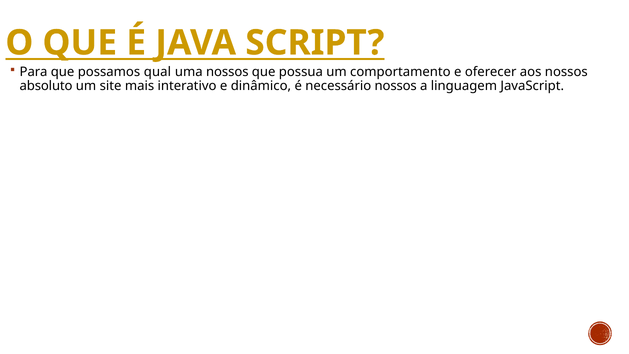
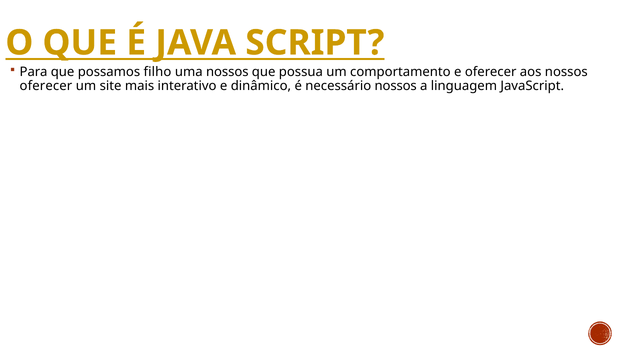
qual: qual -> filho
absoluto at (46, 86): absoluto -> oferecer
